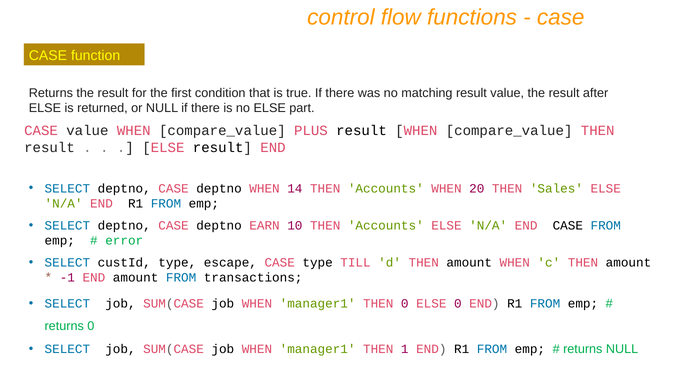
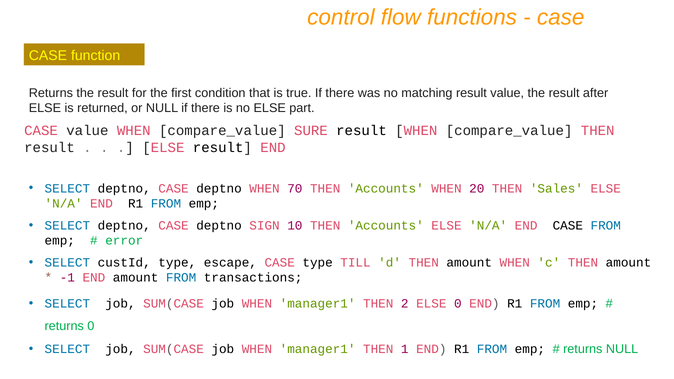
PLUS: PLUS -> SURE
14: 14 -> 70
EARN: EARN -> SIGN
THEN 0: 0 -> 2
